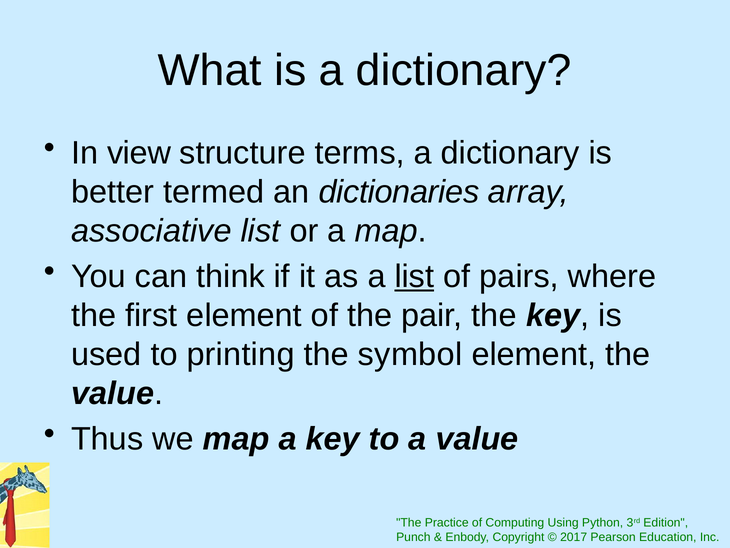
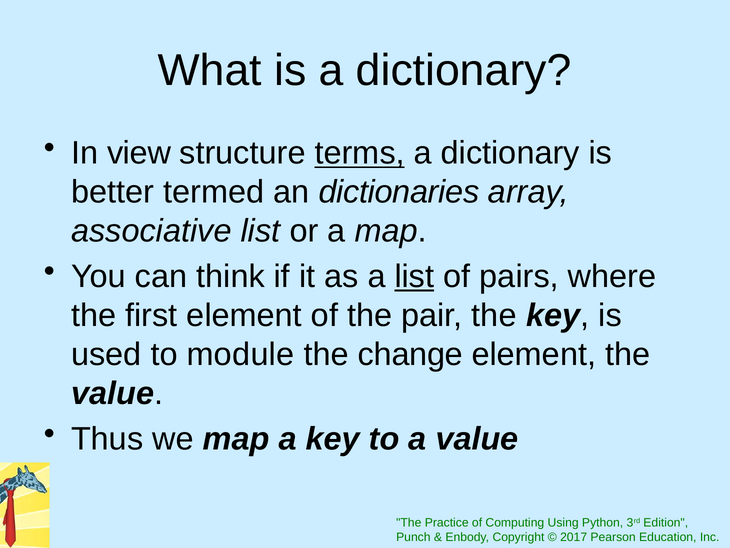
terms underline: none -> present
printing: printing -> module
symbol: symbol -> change
